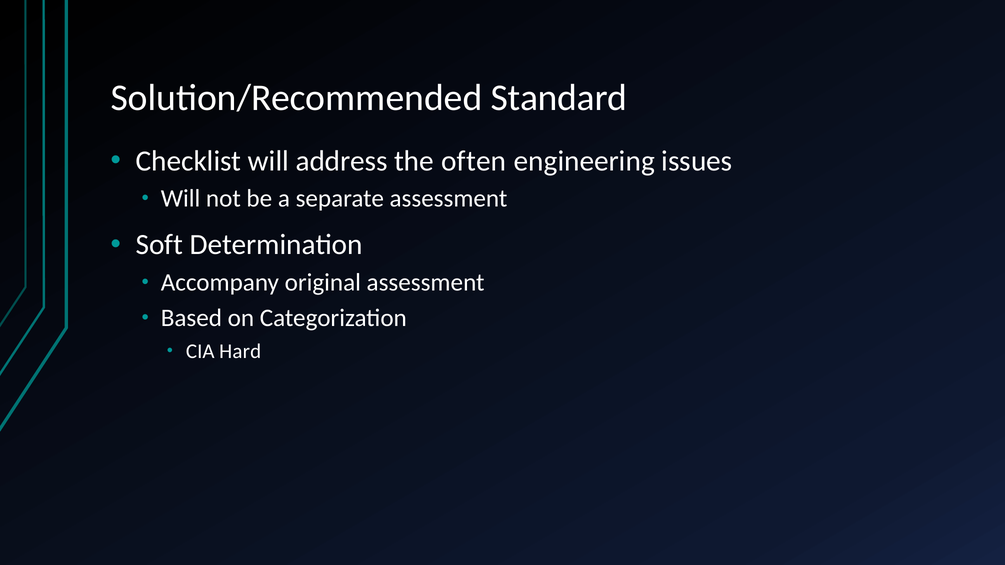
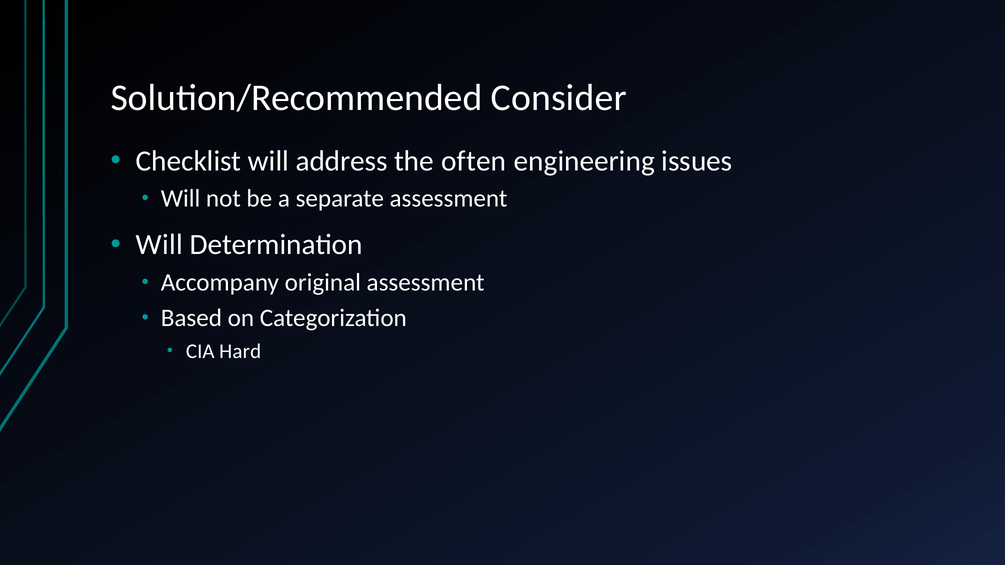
Standard: Standard -> Consider
Soft at (159, 245): Soft -> Will
